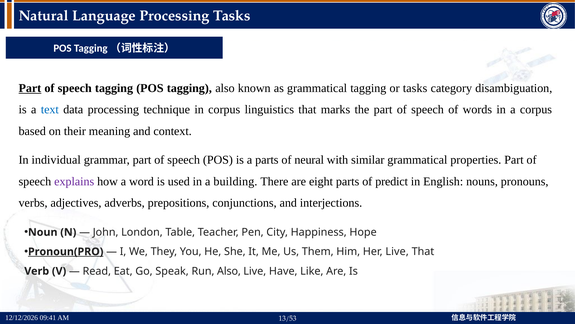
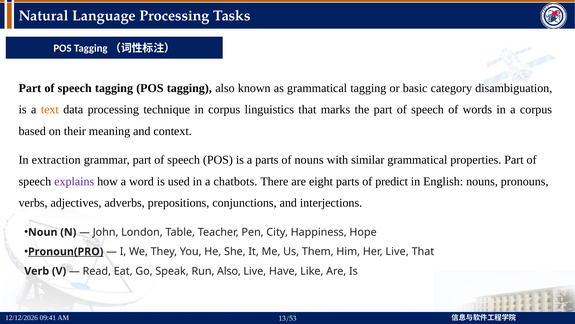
Part at (30, 88) underline: present -> none
or tasks: tasks -> basic
text colour: blue -> orange
individual: individual -> extraction
of neural: neural -> nouns
building: building -> chatbots
